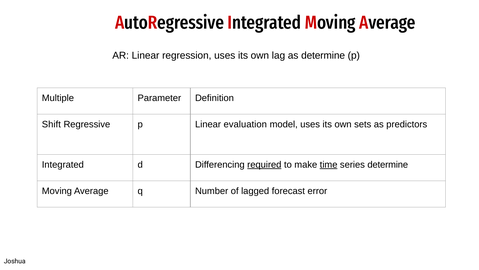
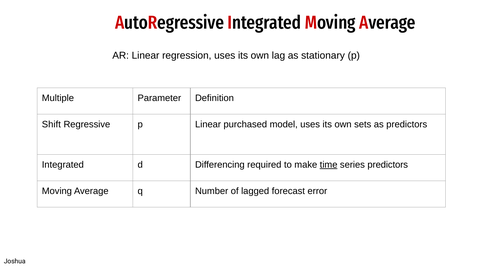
as determine: determine -> stationary
evaluation: evaluation -> purchased
required underline: present -> none
series determine: determine -> predictors
